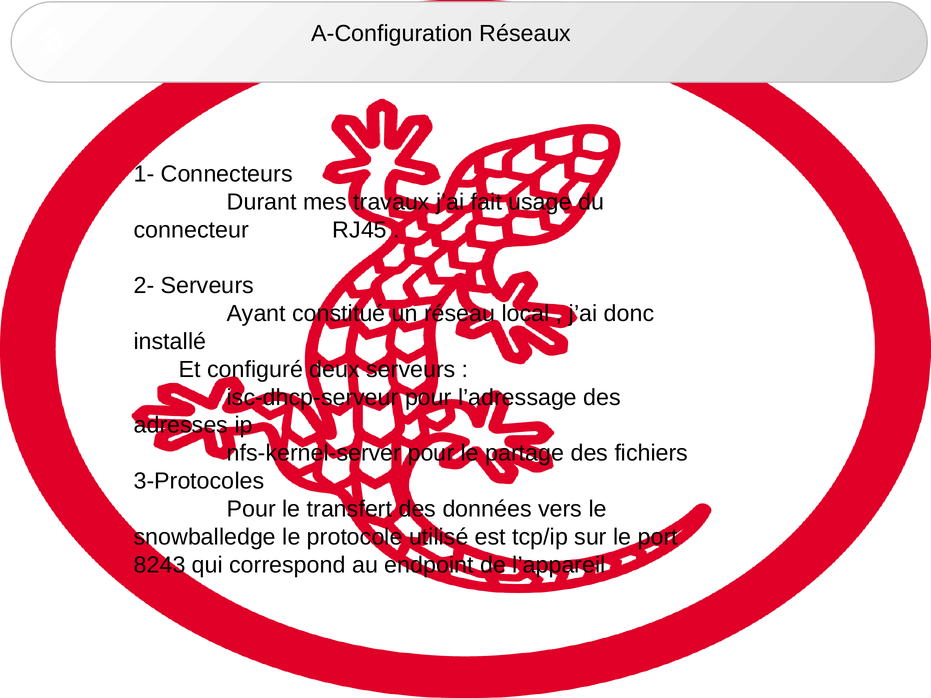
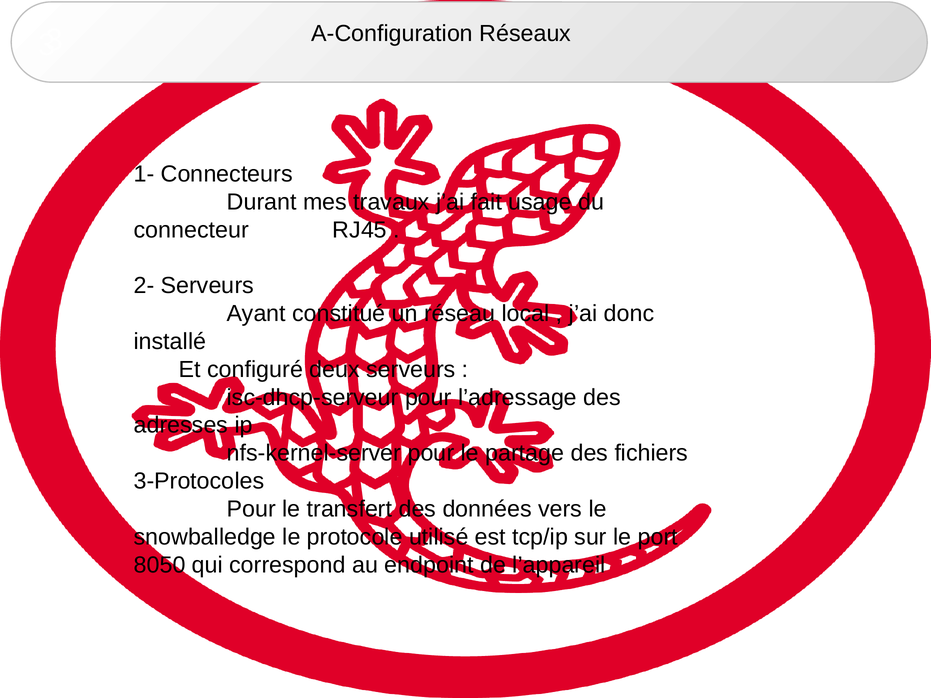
8243: 8243 -> 8050
